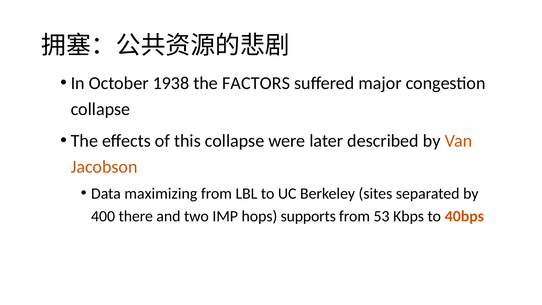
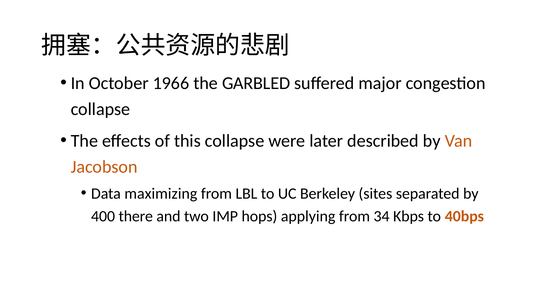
1938: 1938 -> 1966
FACTORS: FACTORS -> GARBLED
supports: supports -> applying
53: 53 -> 34
